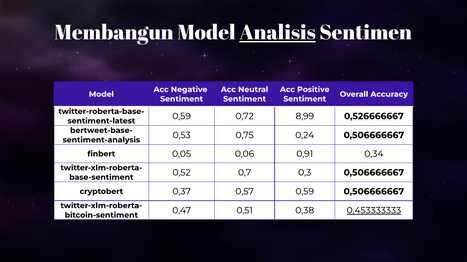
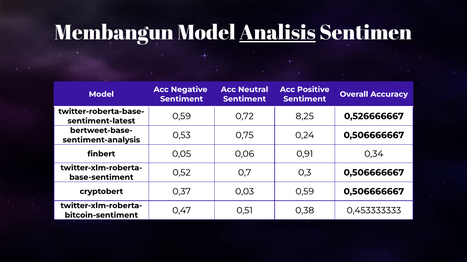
8,99: 8,99 -> 8,25
0,57: 0,57 -> 0,03
0,453333333 underline: present -> none
